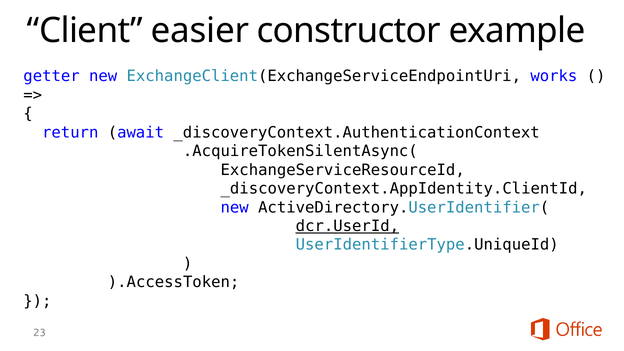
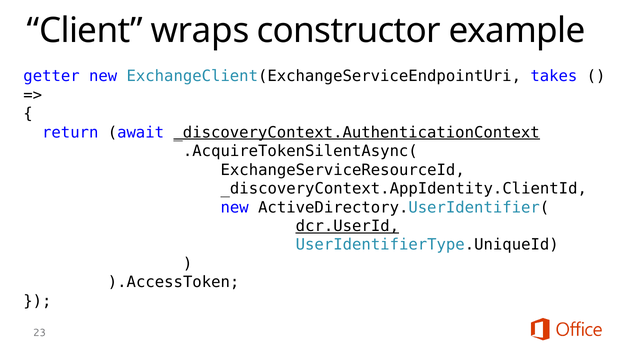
easier: easier -> wraps
works: works -> takes
_discoveryContext.AuthenticationContext underline: none -> present
